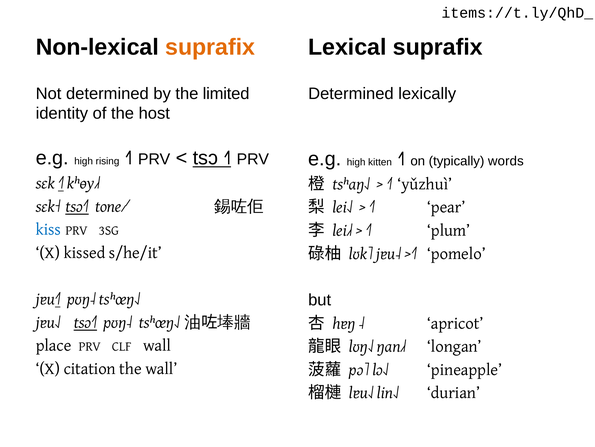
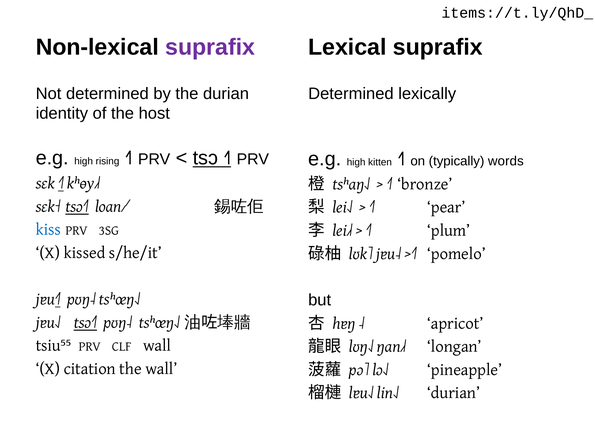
suprafix at (210, 47) colour: orange -> purple
the limited: limited -> durian
yǔzhuì: yǔzhuì -> bronze
tone˩˧: tone˩˧ -> loan˩˧
place: place -> tsiu⁵⁵
